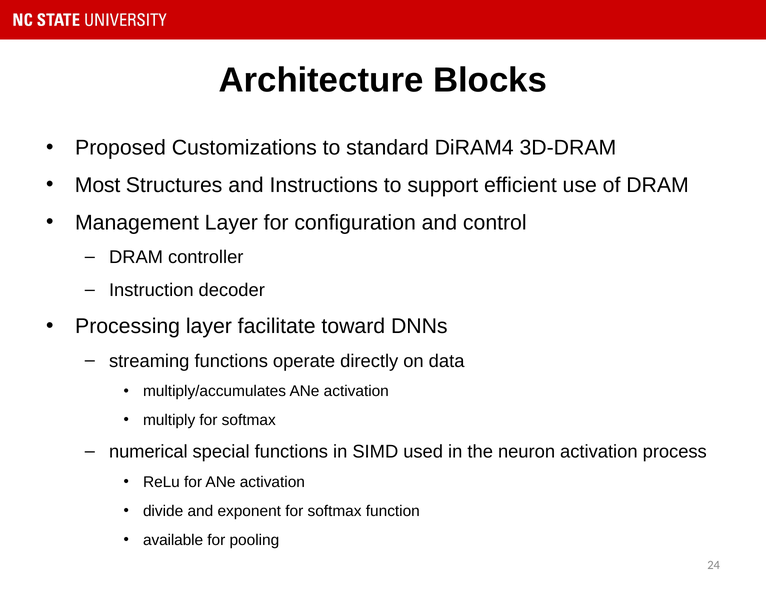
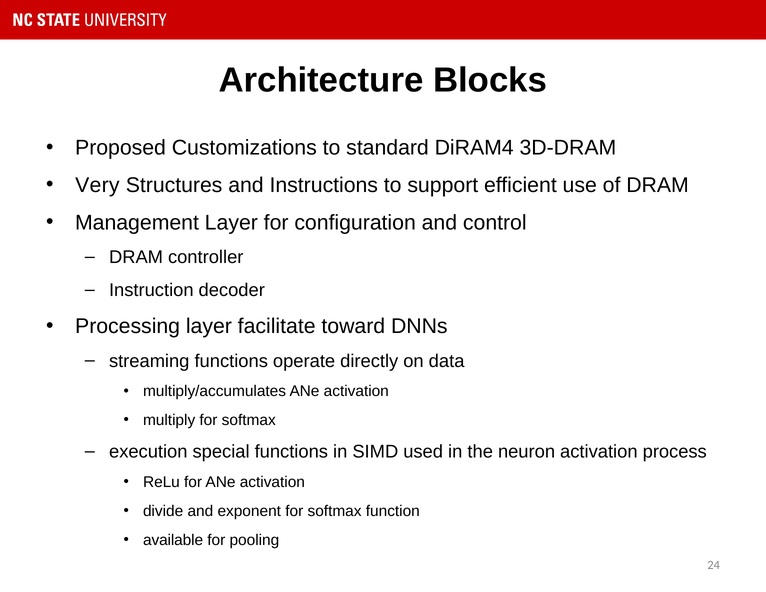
Most: Most -> Very
numerical: numerical -> execution
